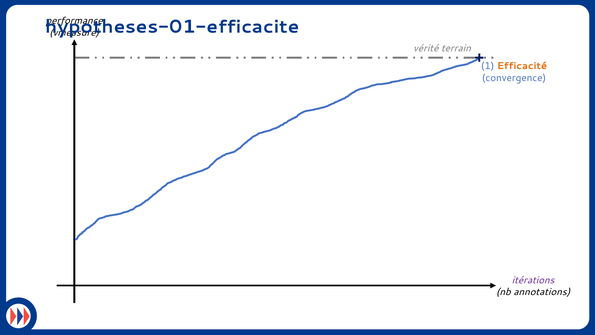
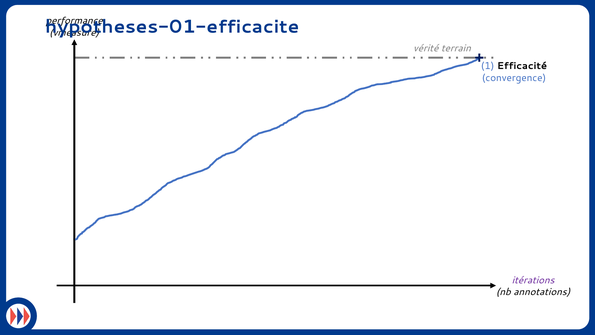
Efficacité colour: orange -> black
